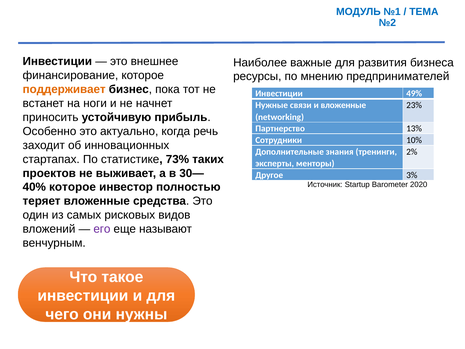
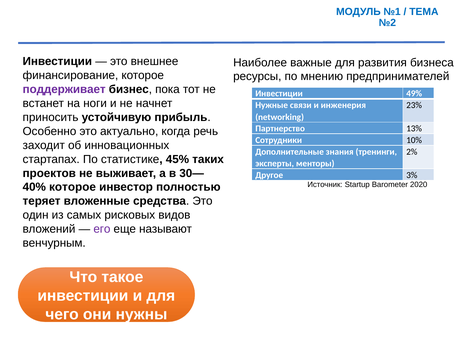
поддерживает colour: orange -> purple
и вложенные: вложенные -> инженерия
73%: 73% -> 45%
